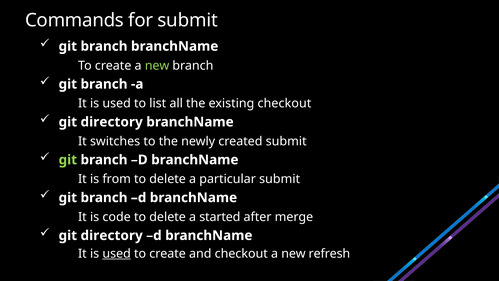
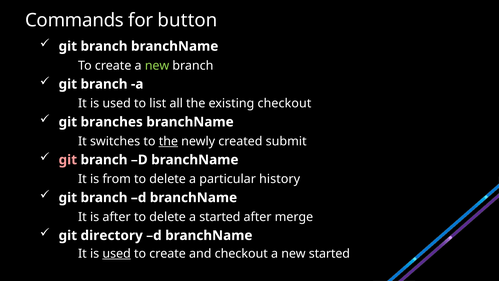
for submit: submit -> button
directory at (112, 122): directory -> branches
the at (168, 141) underline: none -> present
git at (68, 160) colour: light green -> pink
particular submit: submit -> history
is code: code -> after
new refresh: refresh -> started
